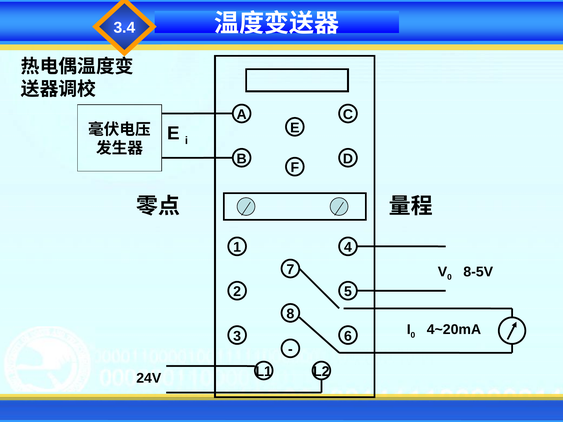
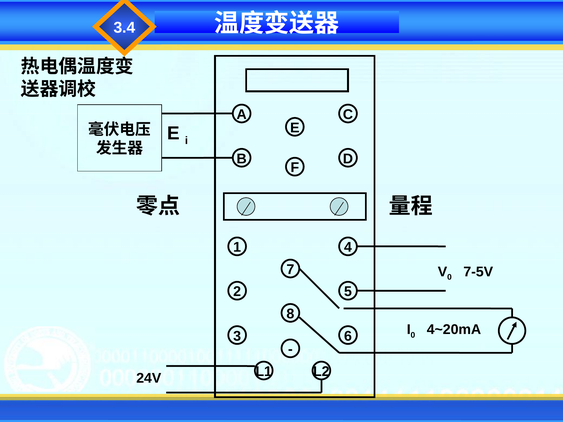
8-5V: 8-5V -> 7-5V
